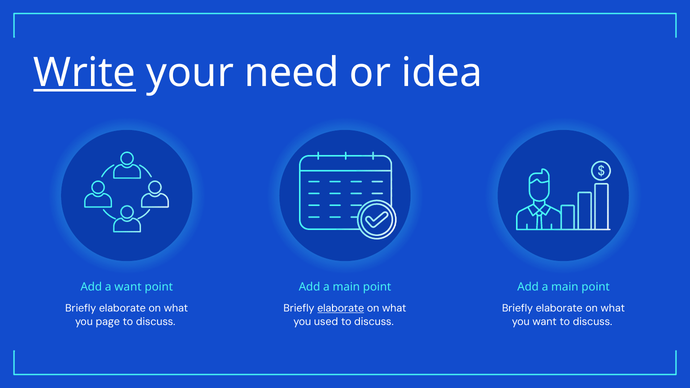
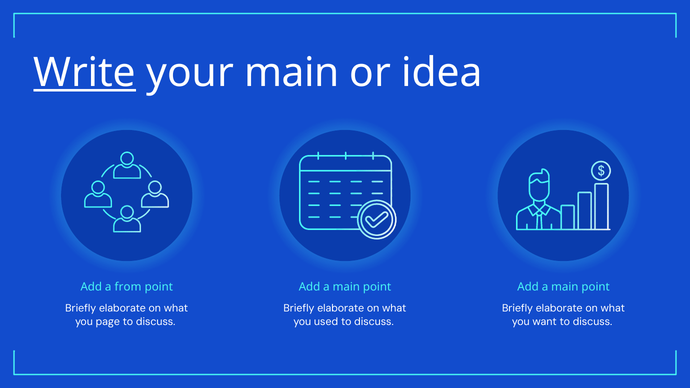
your need: need -> main
a want: want -> from
elaborate at (341, 308) underline: present -> none
